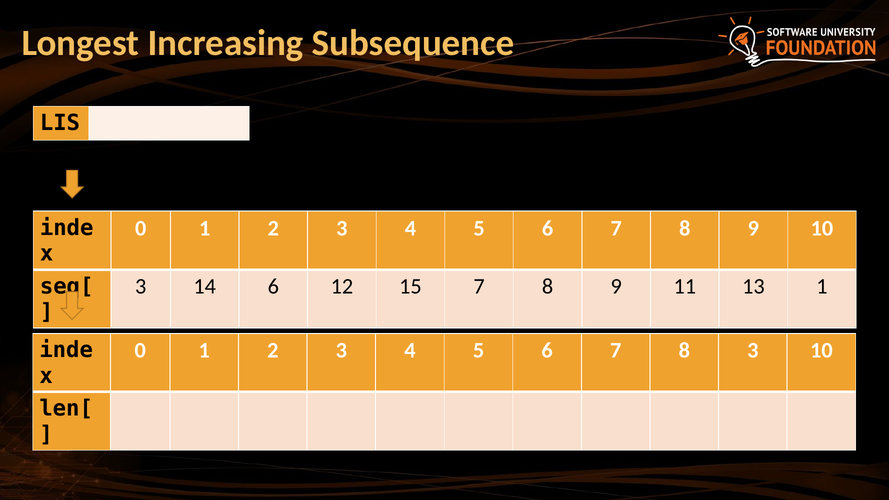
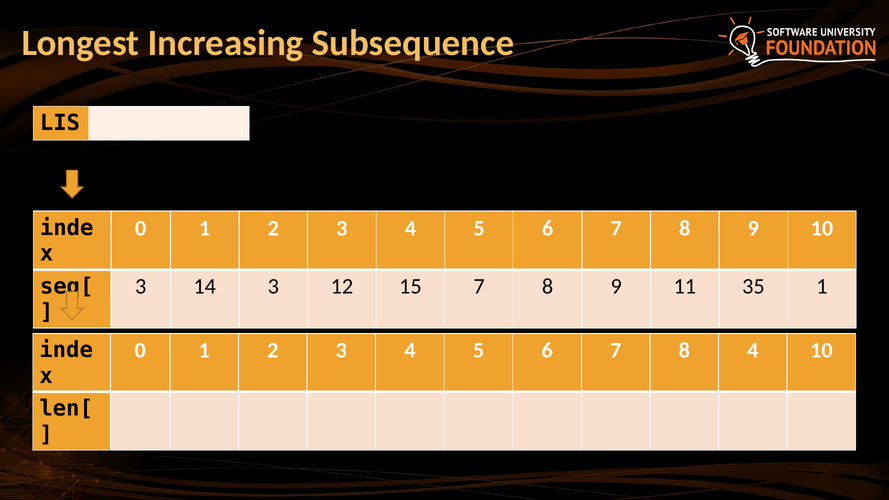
14 6: 6 -> 3
13: 13 -> 35
8 3: 3 -> 4
